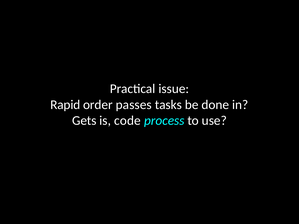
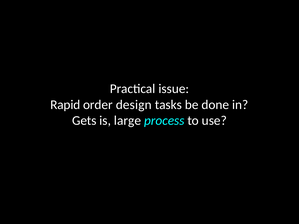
passes: passes -> design
code: code -> large
